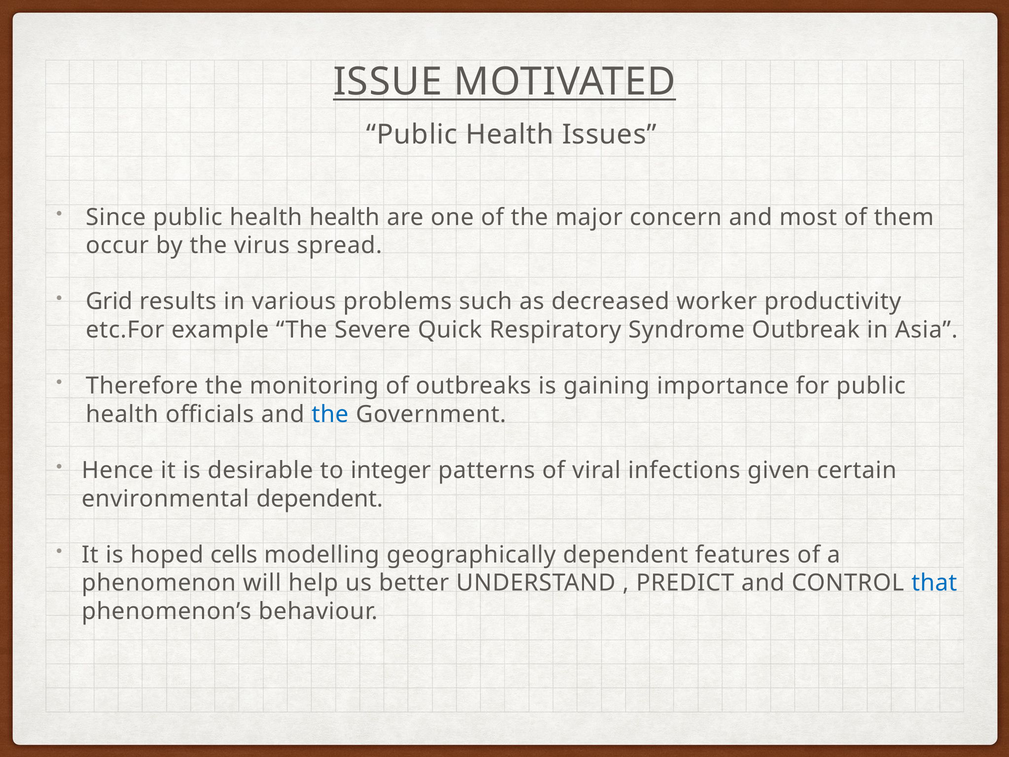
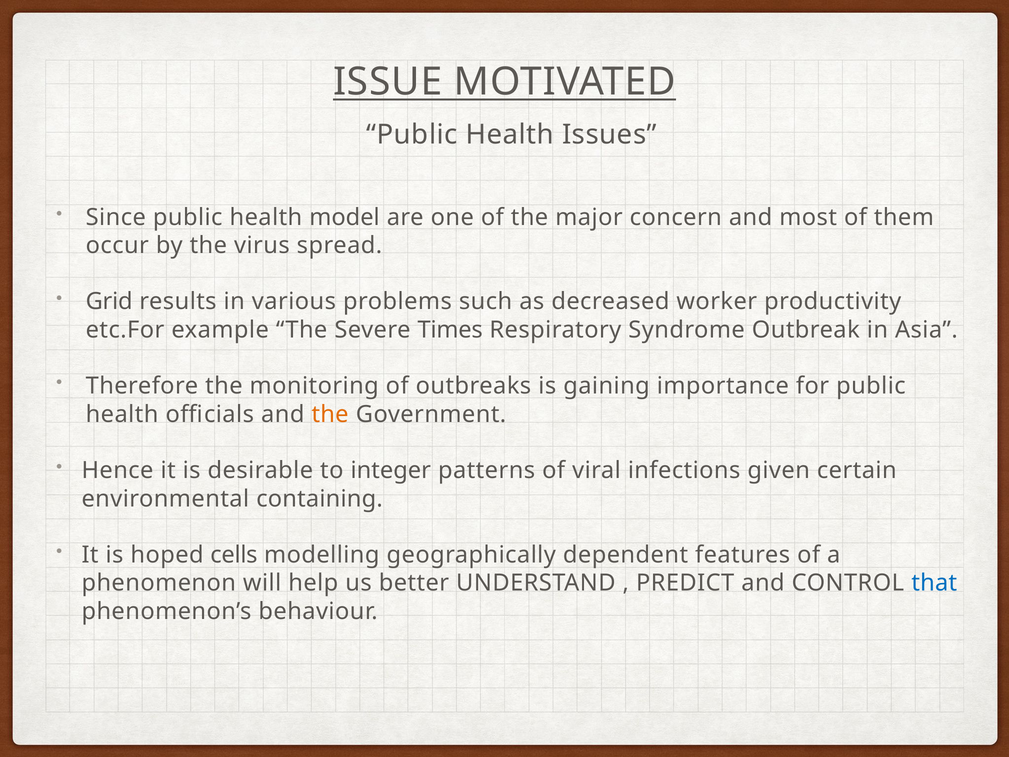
health health: health -> model
Quick: Quick -> Times
the at (330, 414) colour: blue -> orange
environmental dependent: dependent -> containing
